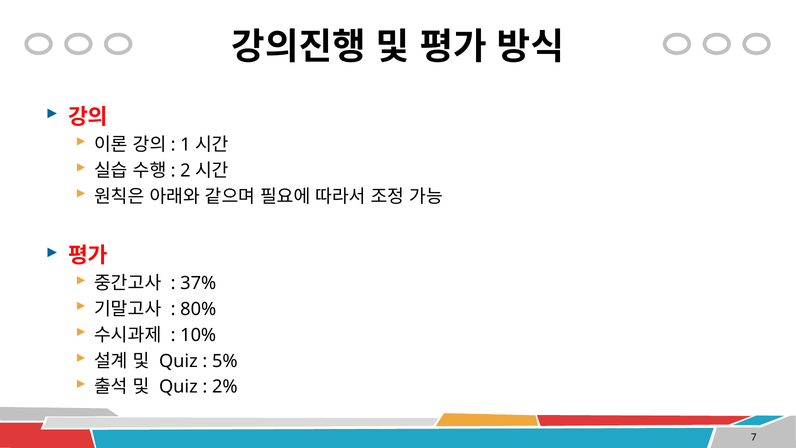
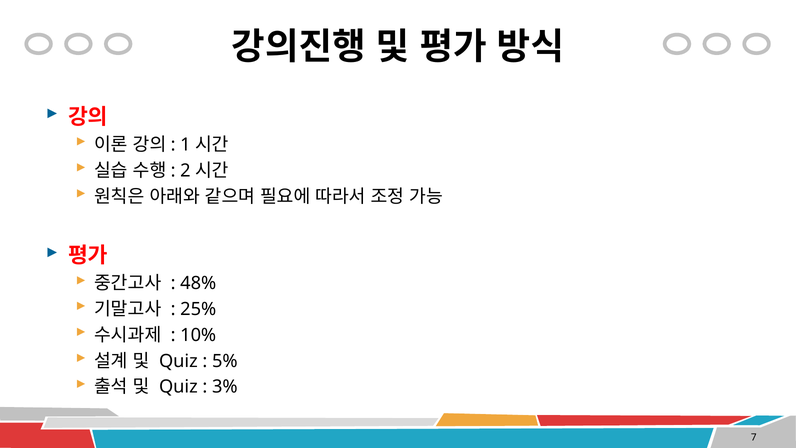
37%: 37% -> 48%
80%: 80% -> 25%
2%: 2% -> 3%
